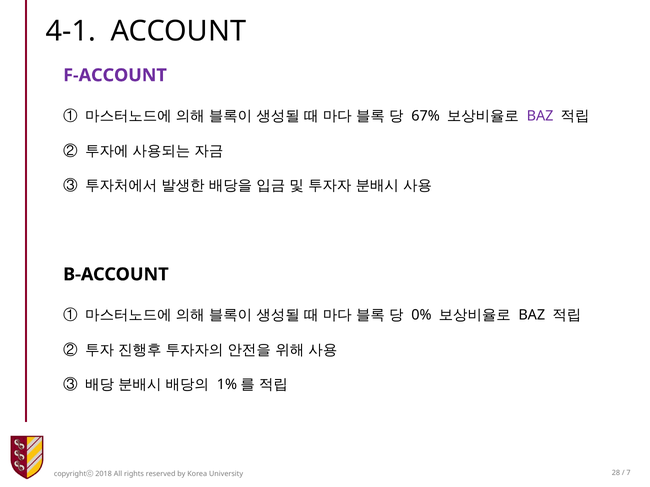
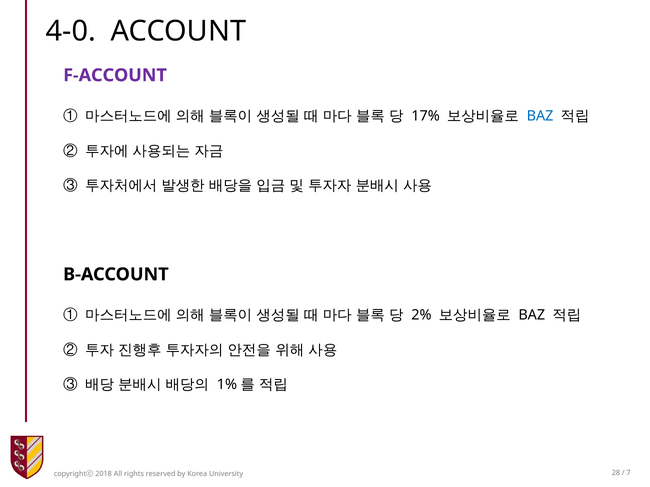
4-1: 4-1 -> 4-0
67%: 67% -> 17%
BAZ at (540, 116) colour: purple -> blue
0%: 0% -> 2%
